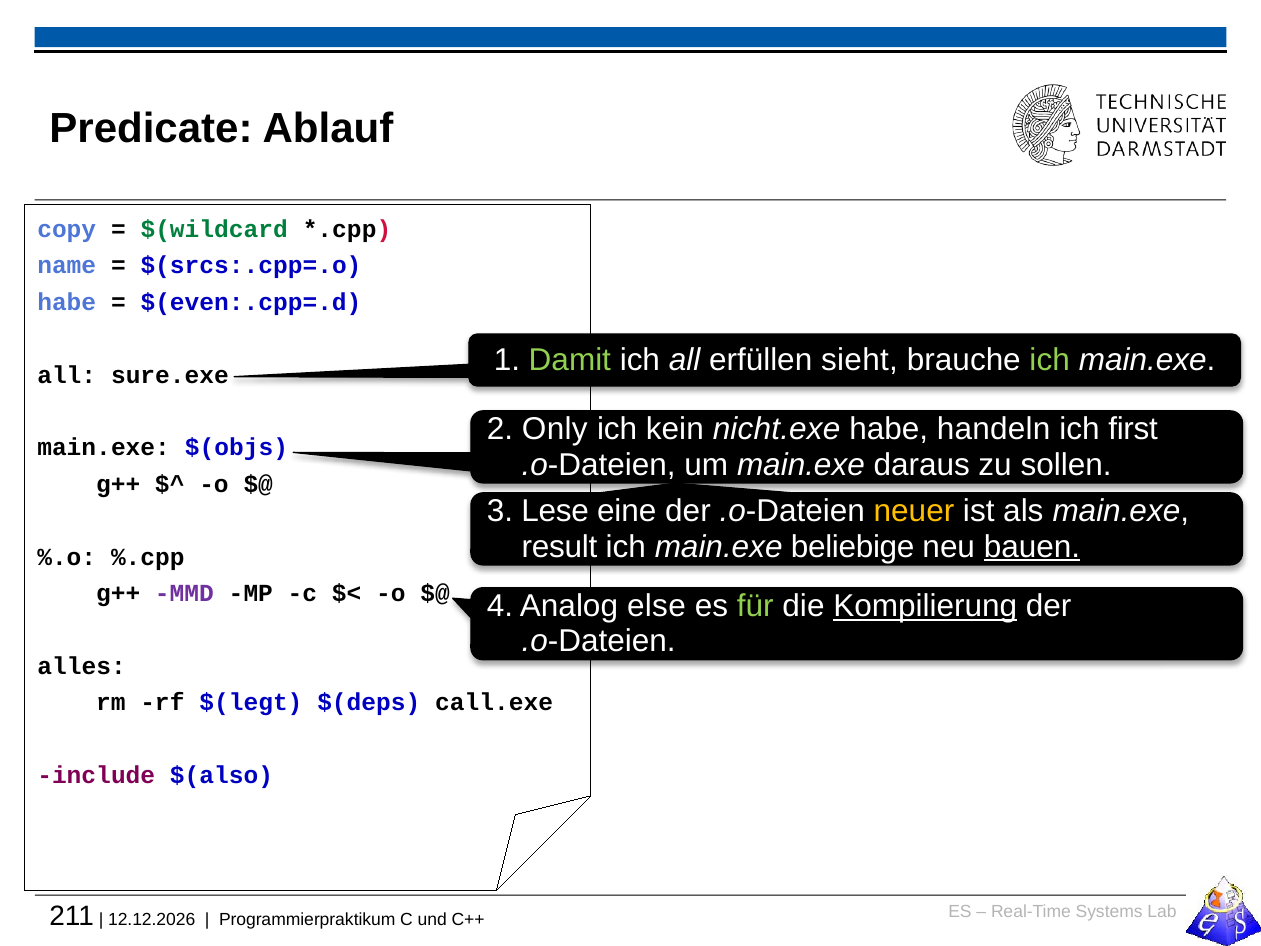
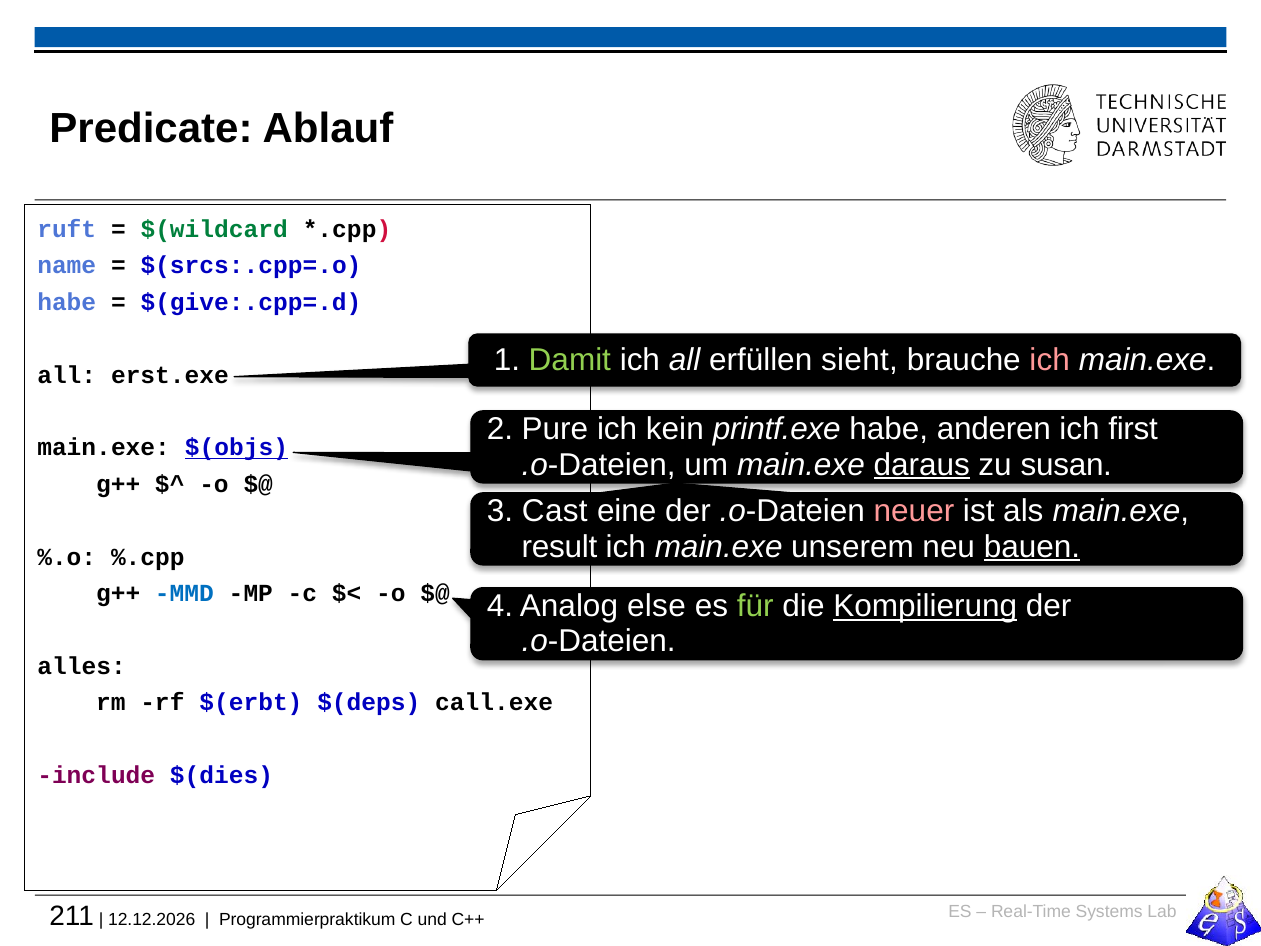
copy: copy -> ruft
$(even:.cpp=.d: $(even:.cpp=.d -> $(give:.cpp=.d
ich at (1050, 360) colour: light green -> pink
sure.exe: sure.exe -> erst.exe
Only: Only -> Pure
nicht.exe: nicht.exe -> printf.exe
handeln: handeln -> anderen
$(objs underline: none -> present
daraus underline: none -> present
sollen: sollen -> susan
Lese: Lese -> Cast
neuer colour: yellow -> pink
beliebige: beliebige -> unserem
MMD colour: purple -> blue
$(legt: $(legt -> $(erbt
$(also: $(also -> $(dies
